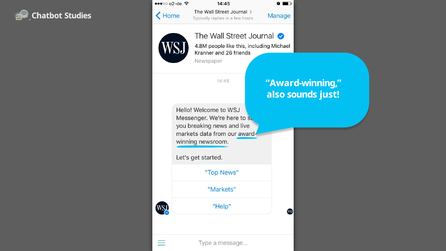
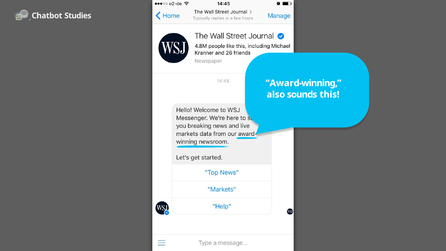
just: just -> this
